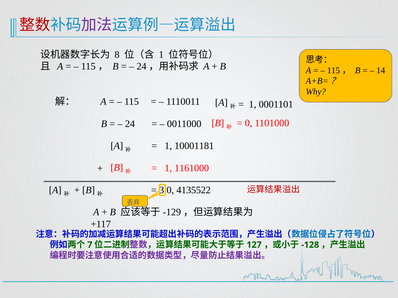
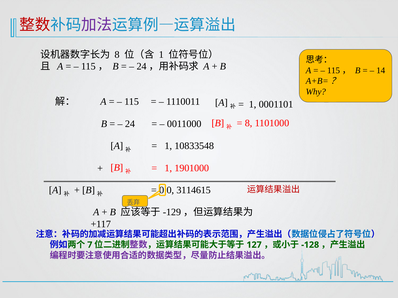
0 at (249, 123): 0 -> 8
10001181: 10001181 -> 10833548
1161000: 1161000 -> 1901000
3 at (162, 190): 3 -> 0
4135522: 4135522 -> 3114615
